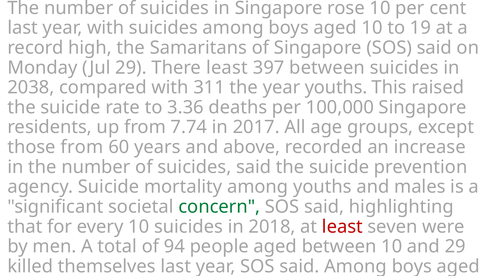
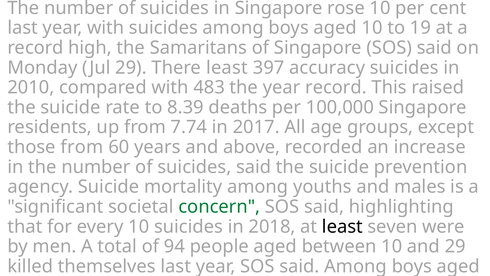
397 between: between -> accuracy
2038: 2038 -> 2010
311: 311 -> 483
year youths: youths -> record
3.36: 3.36 -> 8.39
least at (342, 226) colour: red -> black
